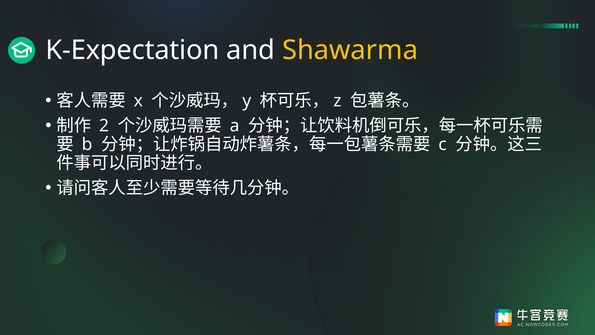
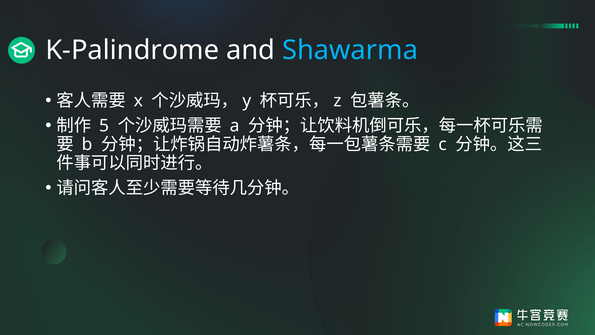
K-Expectation: K-Expectation -> K-Palindrome
Shawarma colour: yellow -> light blue
2: 2 -> 5
